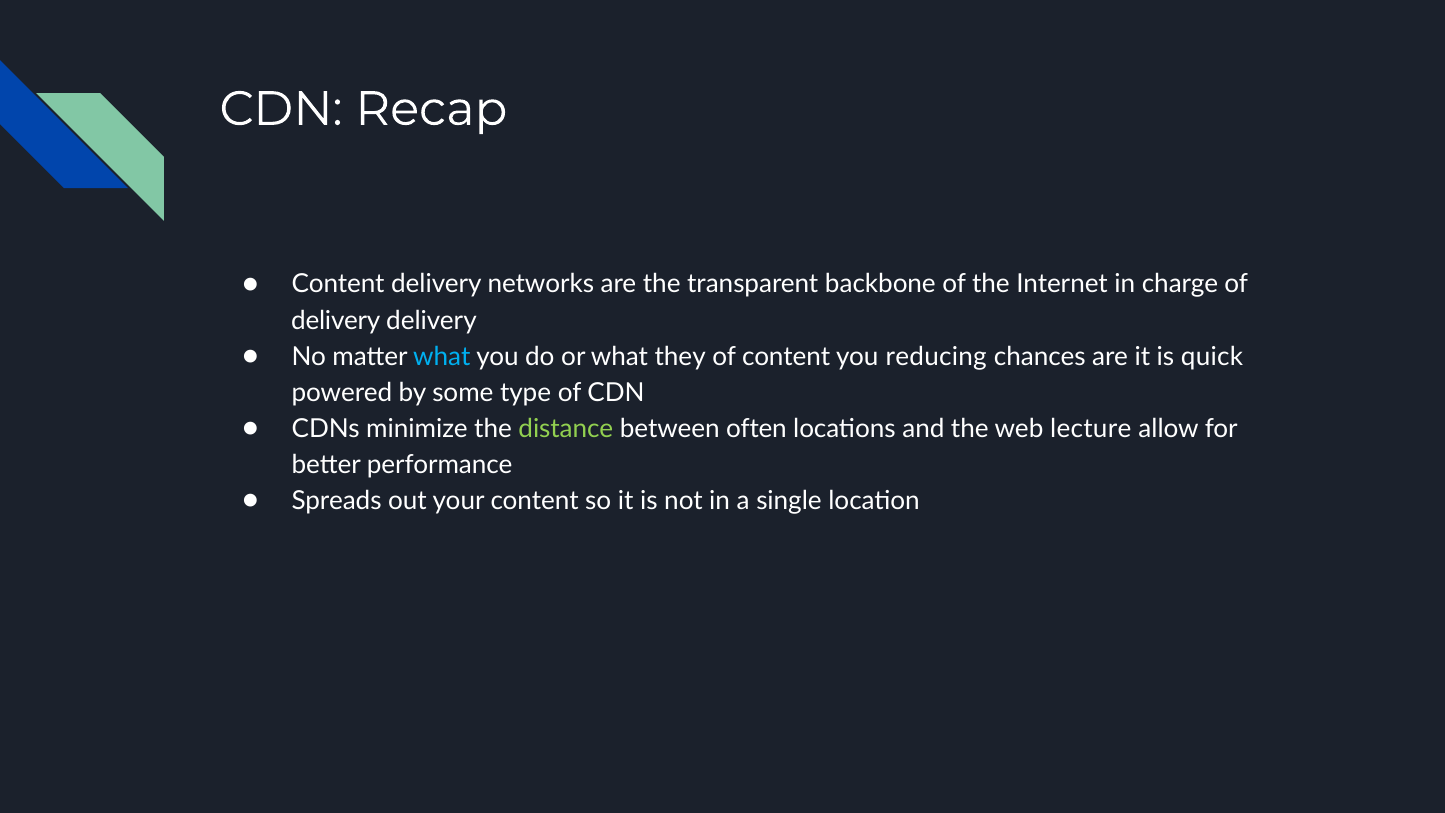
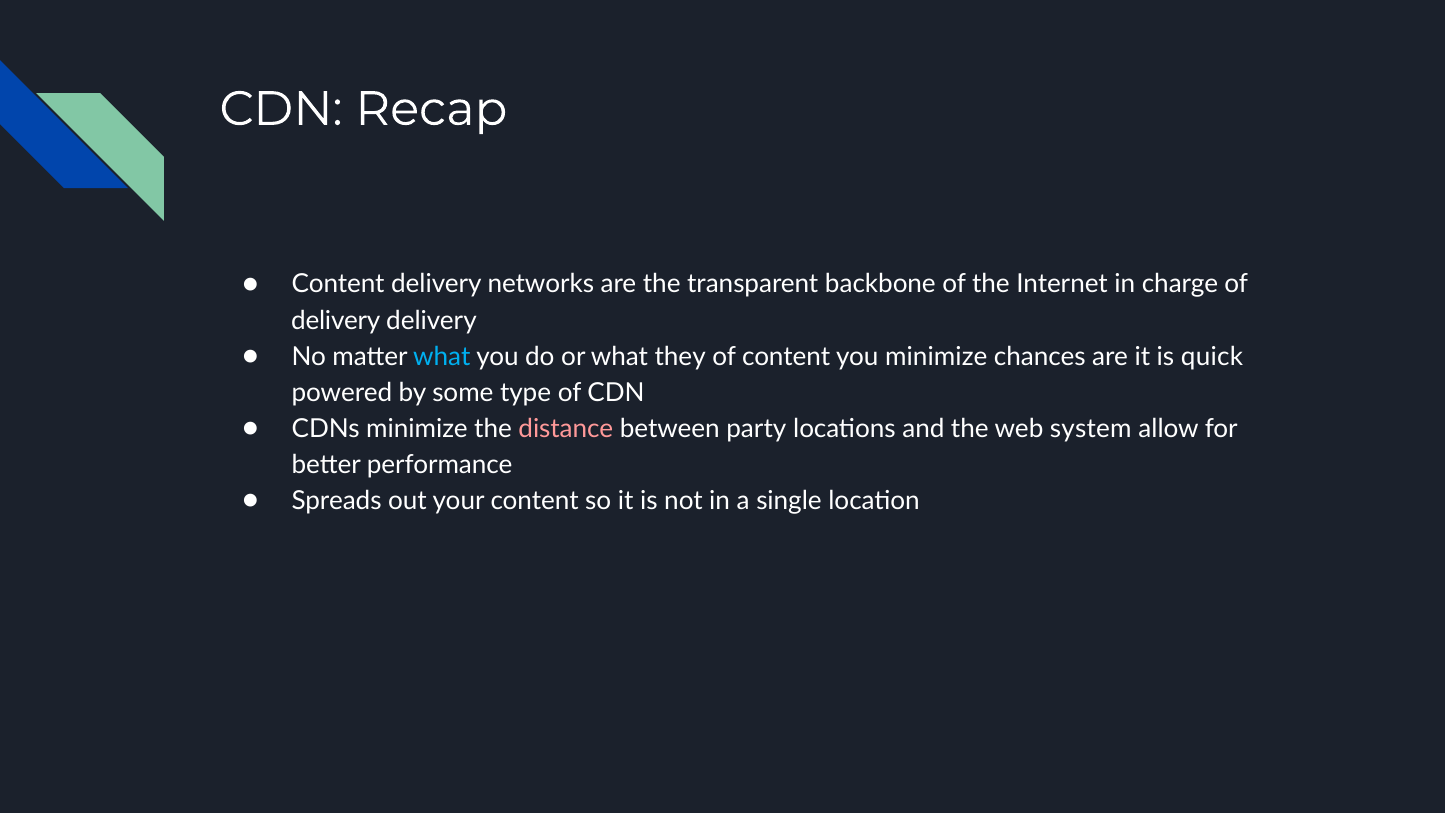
you reducing: reducing -> minimize
distance colour: light green -> pink
often: often -> party
lecture: lecture -> system
